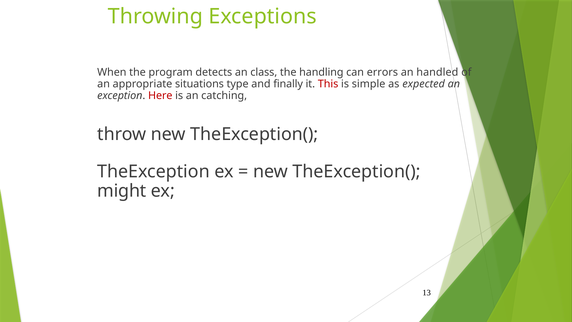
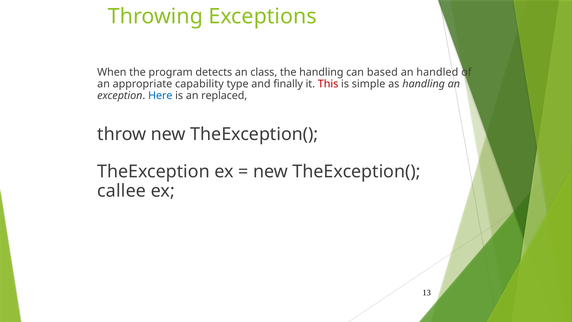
errors: errors -> based
situations: situations -> capability
as expected: expected -> handling
Here colour: red -> blue
catching: catching -> replaced
might: might -> callee
